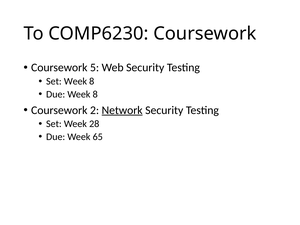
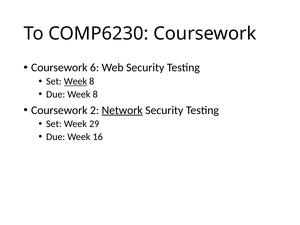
5: 5 -> 6
Week at (75, 81) underline: none -> present
28: 28 -> 29
65: 65 -> 16
